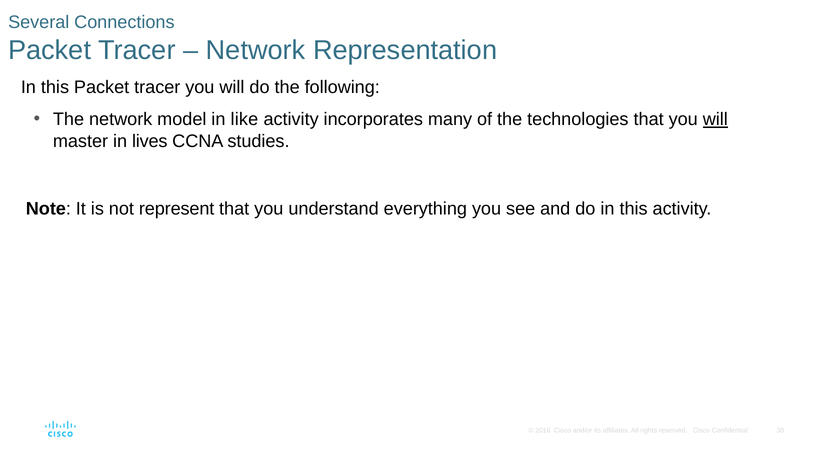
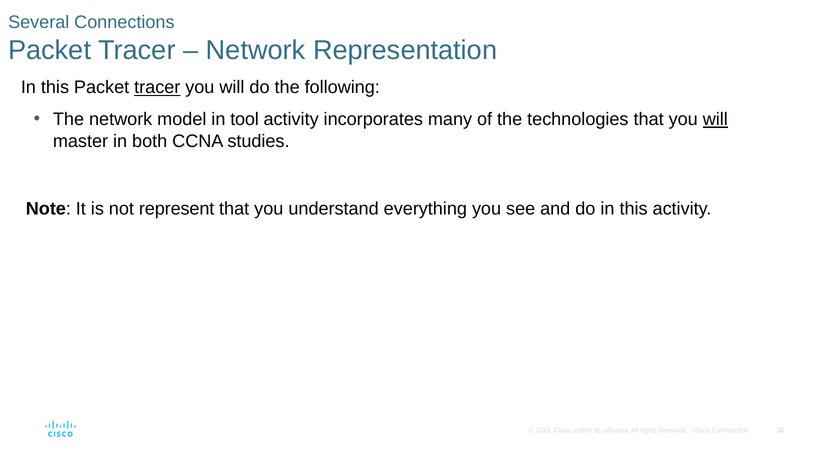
tracer at (157, 87) underline: none -> present
like: like -> tool
lives: lives -> both
